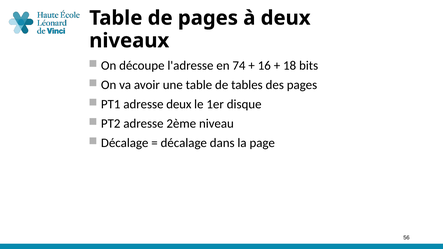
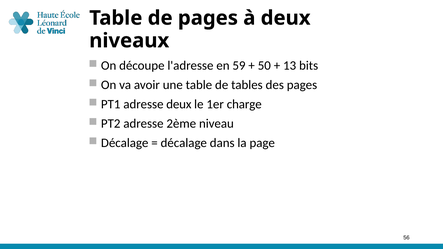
74: 74 -> 59
16: 16 -> 50
18: 18 -> 13
disque: disque -> charge
